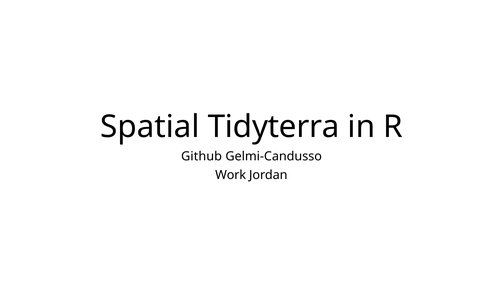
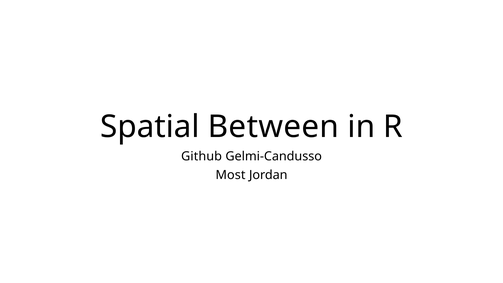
Tidyterra: Tidyterra -> Between
Work: Work -> Most
